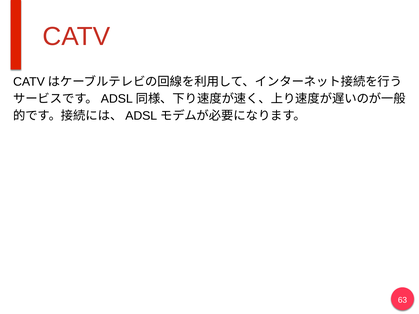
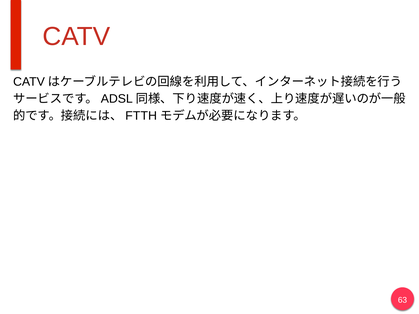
ADSL at (141, 116): ADSL -> FTTH
